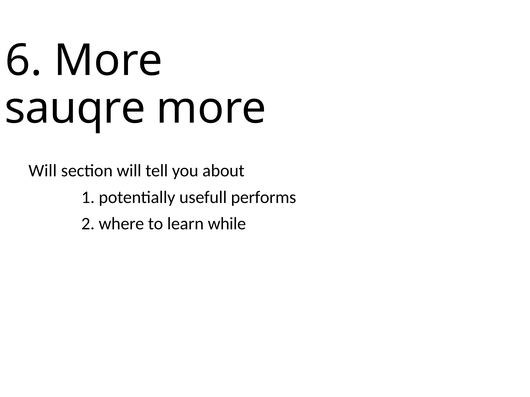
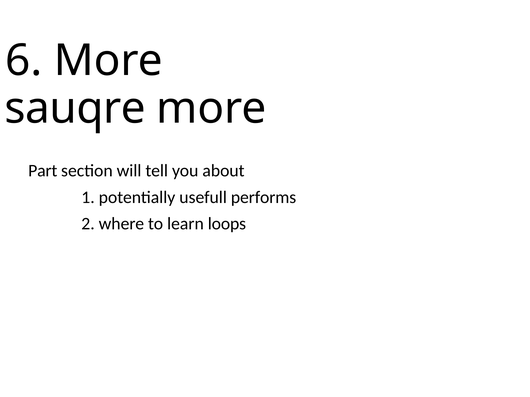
Will at (43, 171): Will -> Part
while: while -> loops
